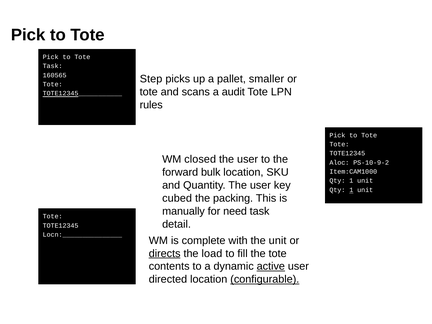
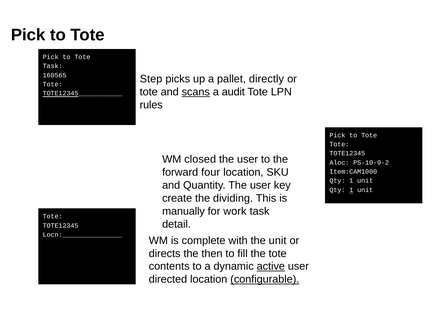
smaller: smaller -> directly
scans underline: none -> present
bulk: bulk -> four
cubed: cubed -> create
packing: packing -> dividing
need: need -> work
directs underline: present -> none
load: load -> then
